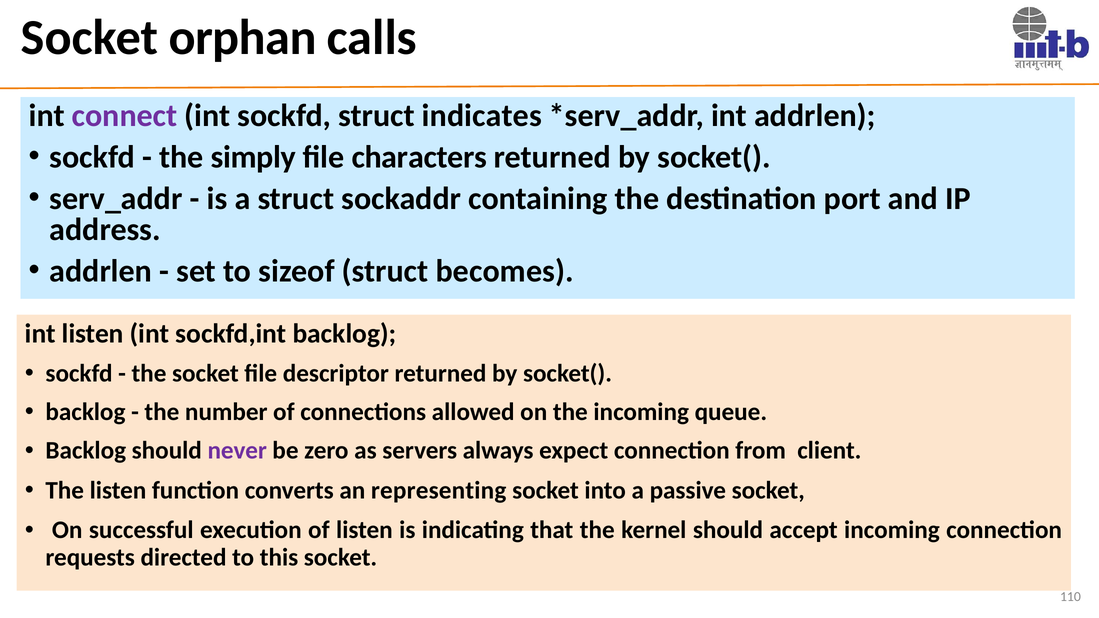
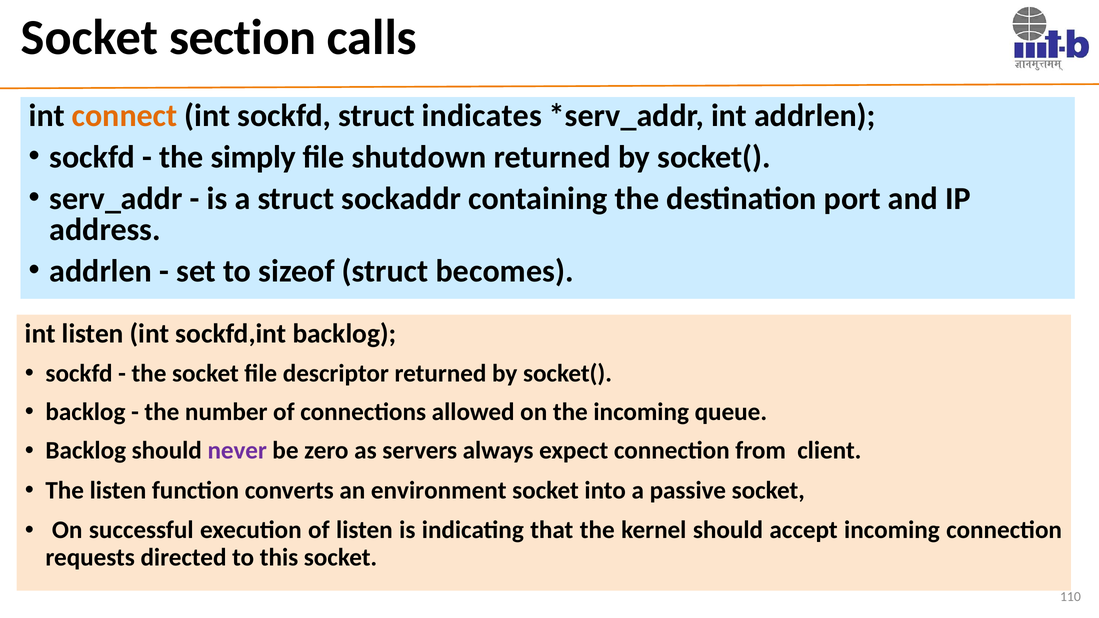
orphan: orphan -> section
connect colour: purple -> orange
characters: characters -> shutdown
representing: representing -> environment
